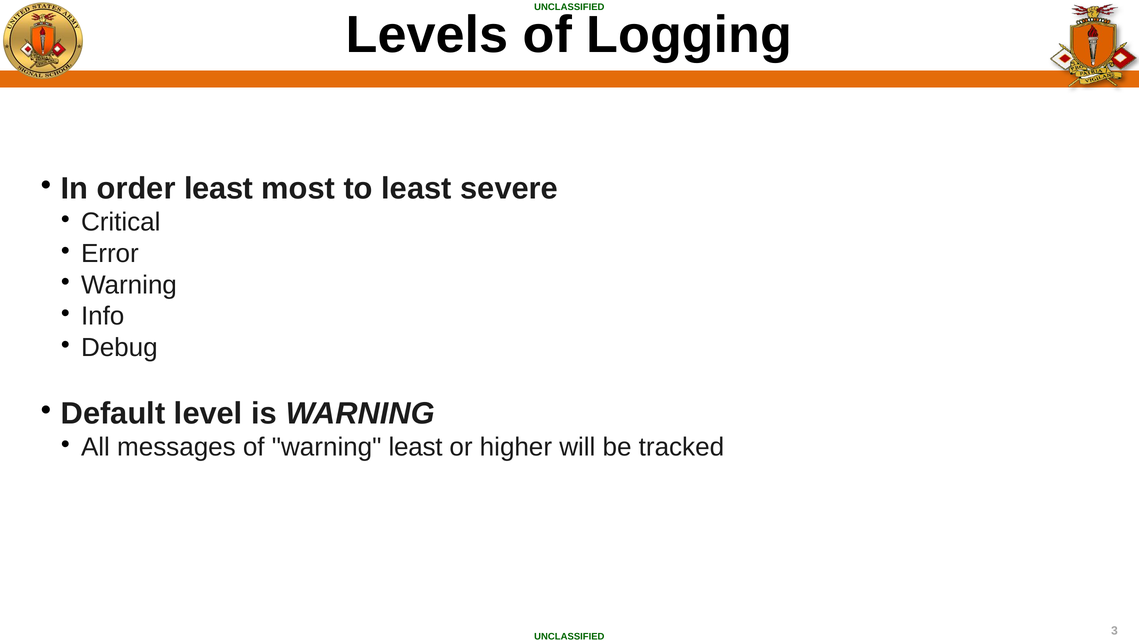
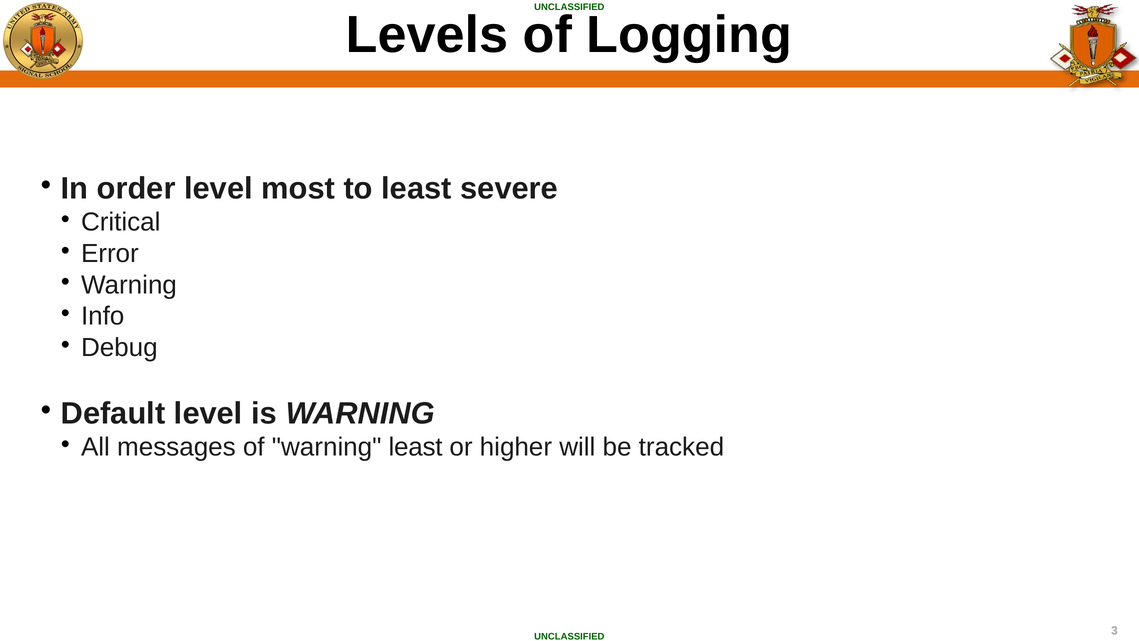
order least: least -> level
